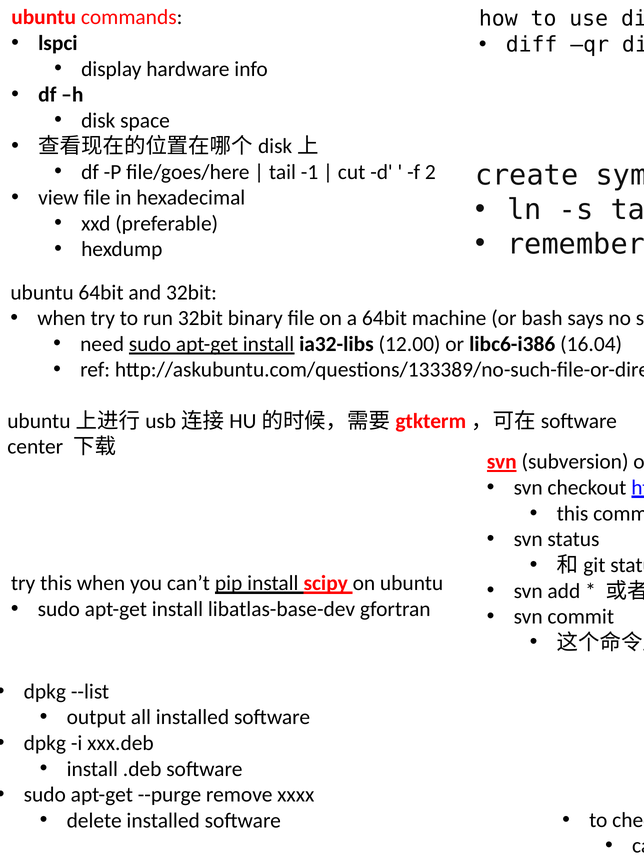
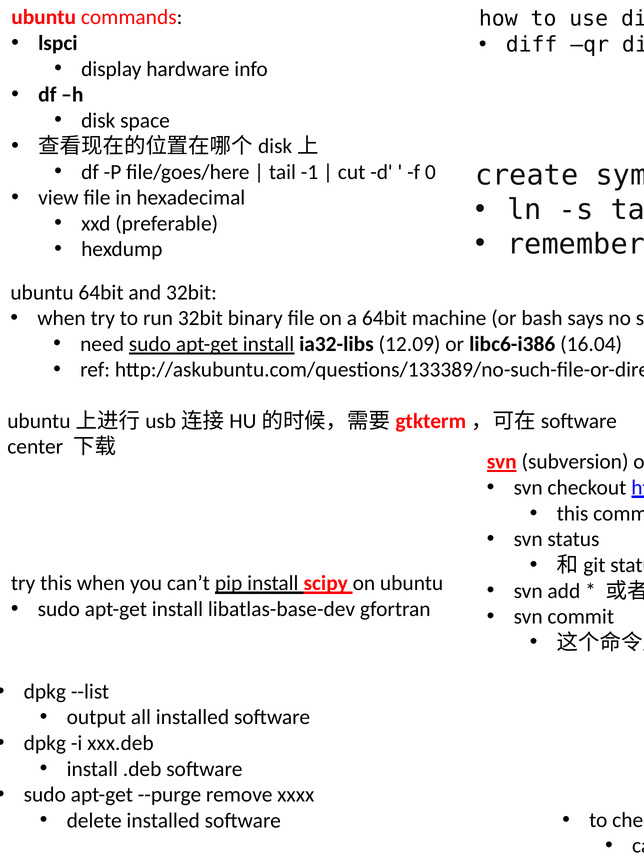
2: 2 -> 0
12.00: 12.00 -> 12.09
